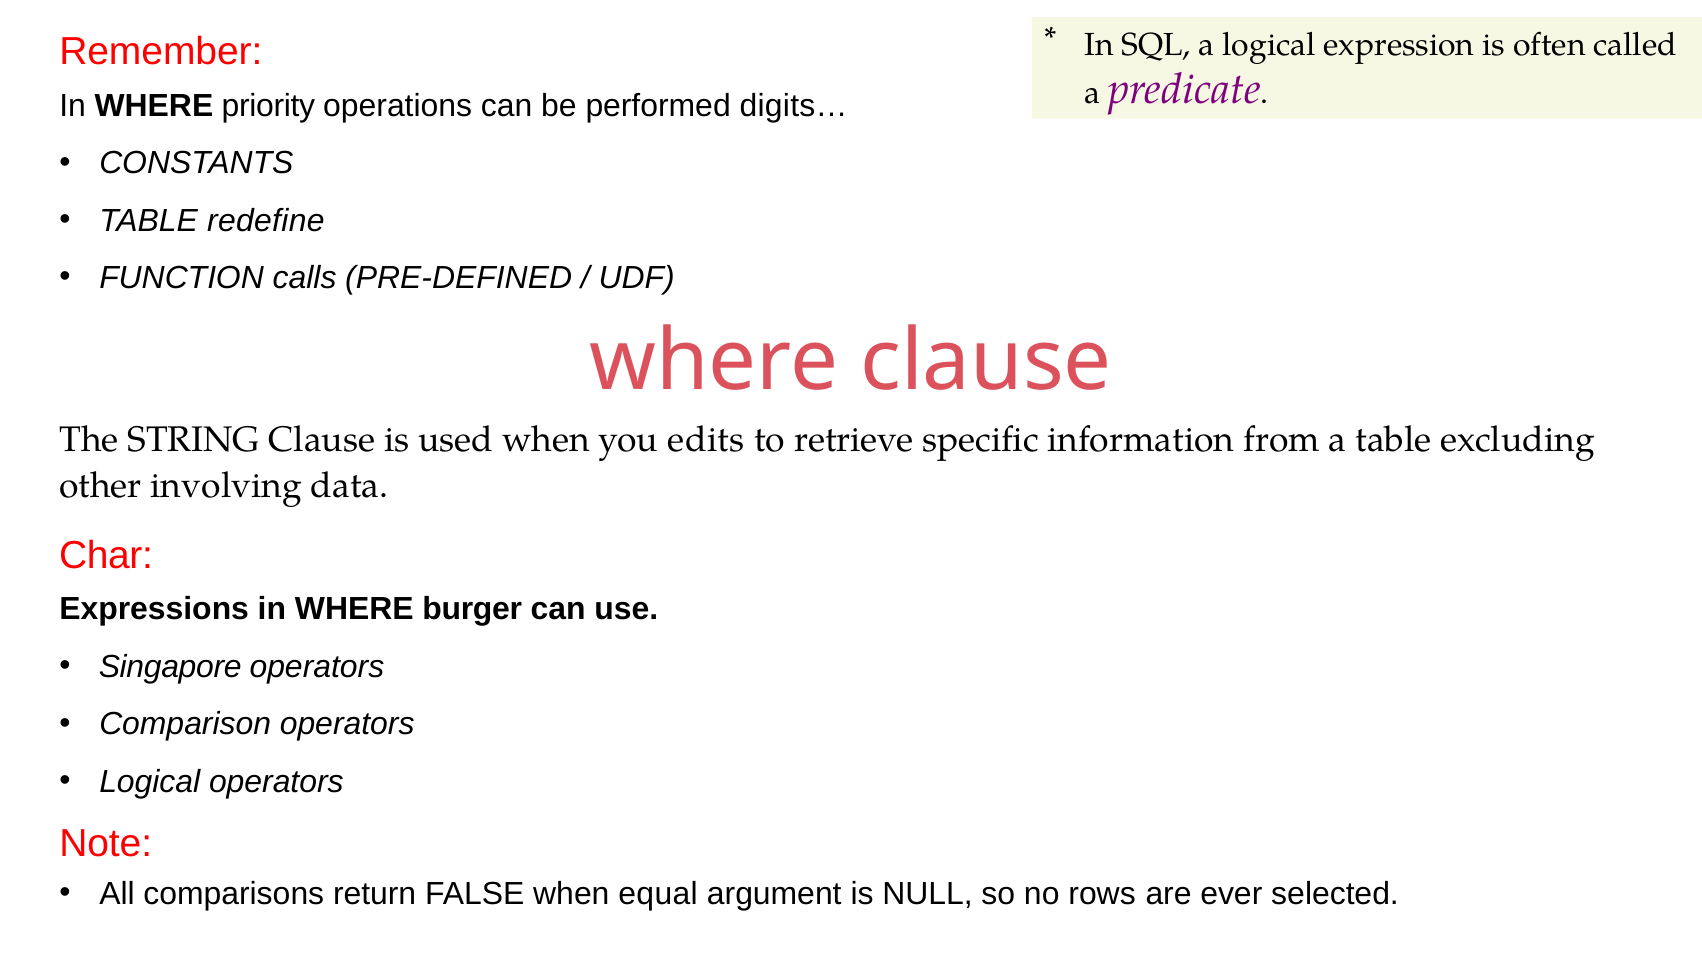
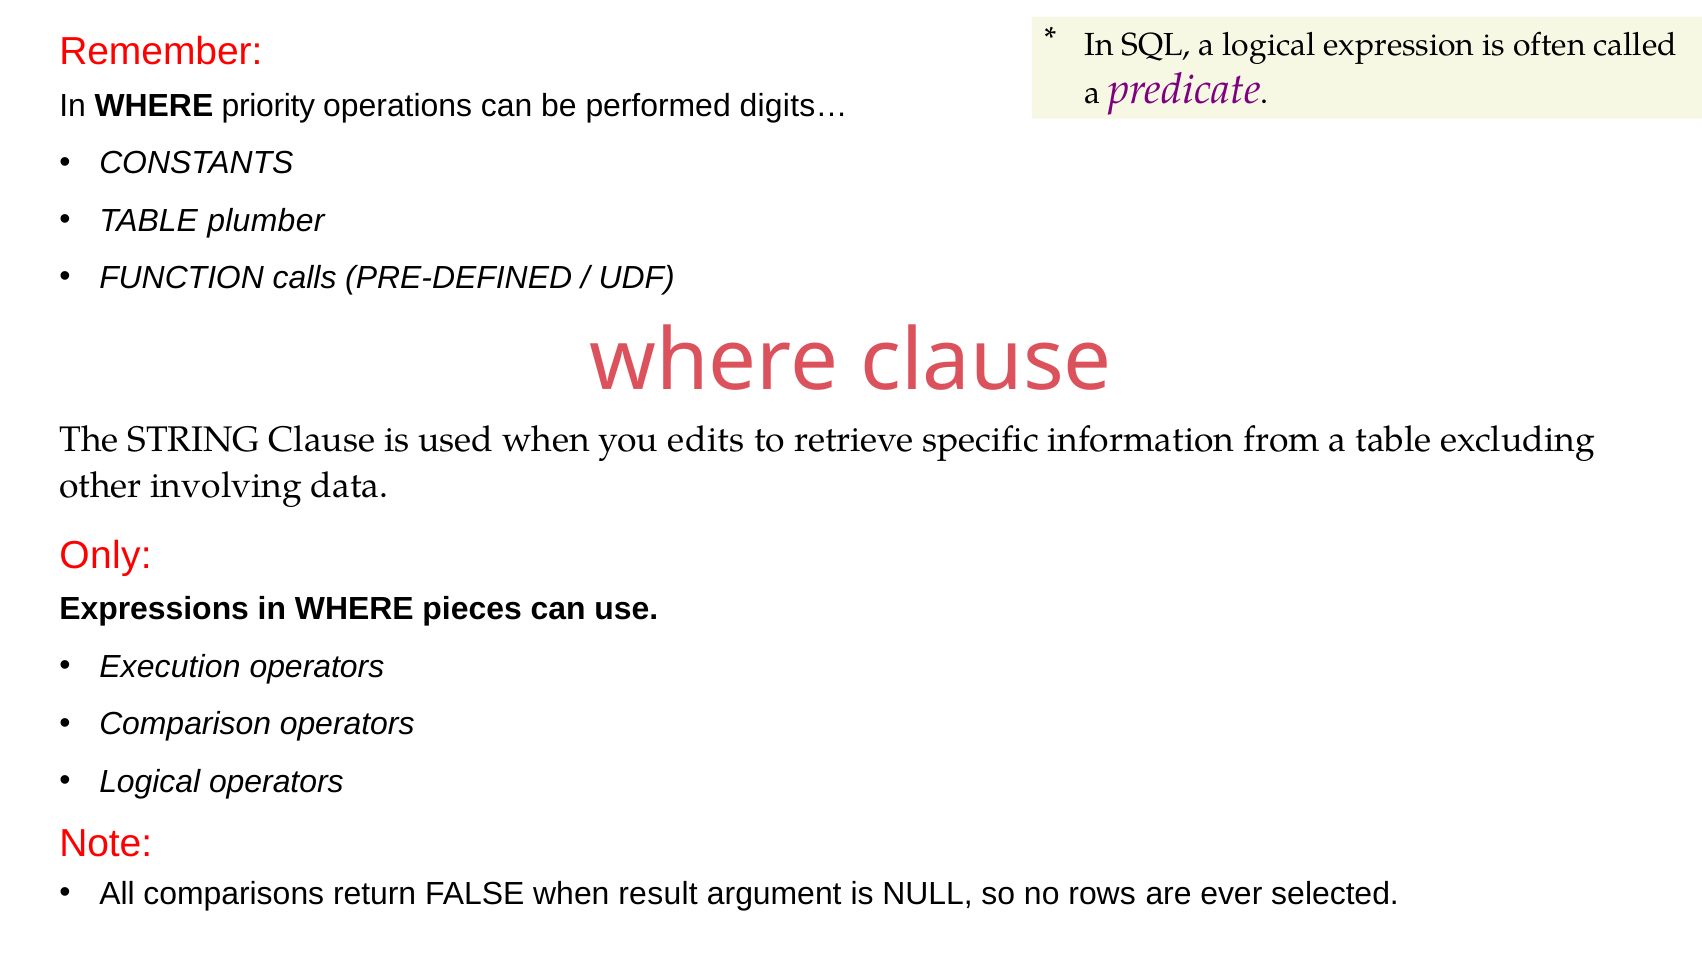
redefine: redefine -> plumber
Char: Char -> Only
burger: burger -> pieces
Singapore: Singapore -> Execution
equal: equal -> result
